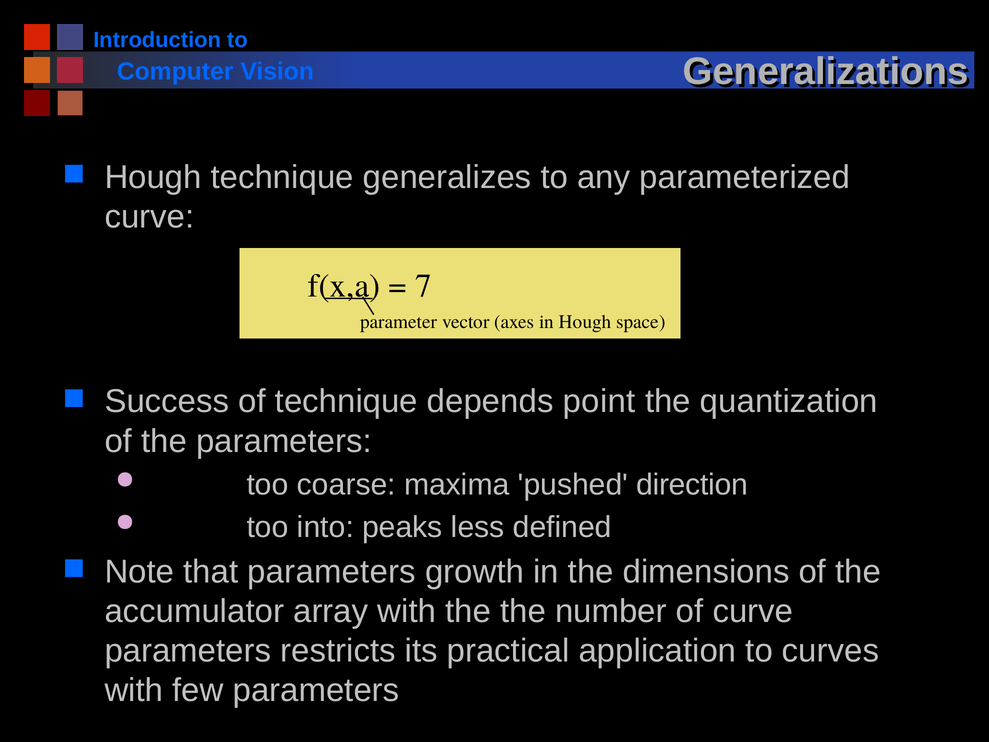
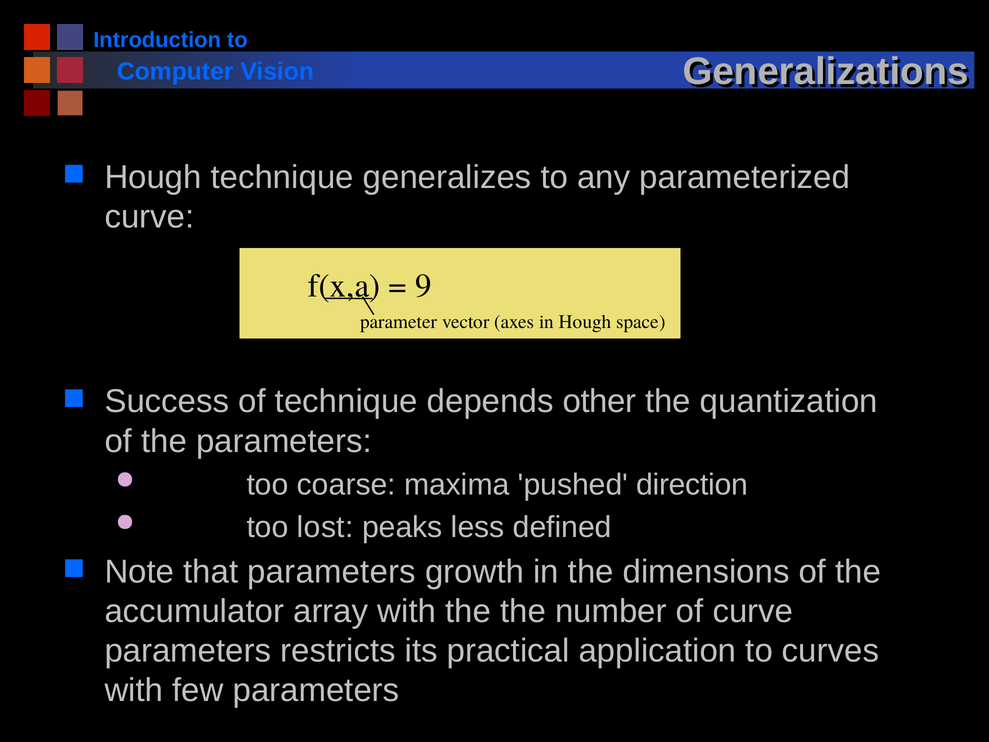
7: 7 -> 9
point: point -> other
into: into -> lost
